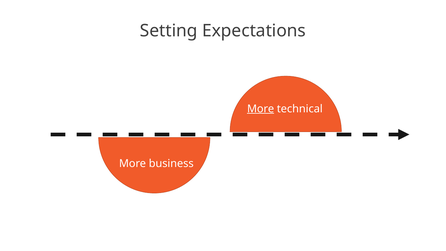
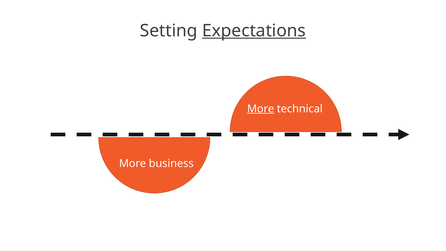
Expectations underline: none -> present
